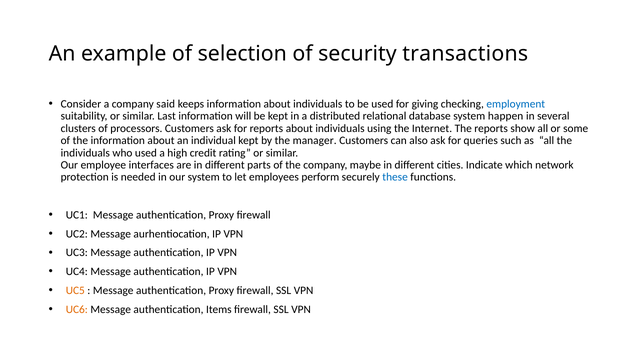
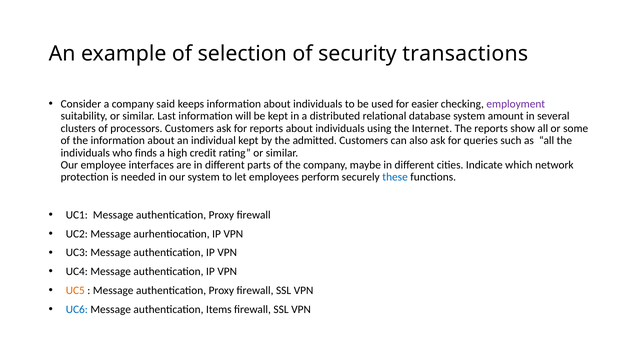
giving: giving -> easier
employment colour: blue -> purple
happen: happen -> amount
manager: manager -> admitted
who used: used -> finds
UC6 colour: orange -> blue
